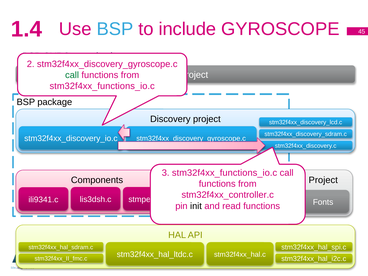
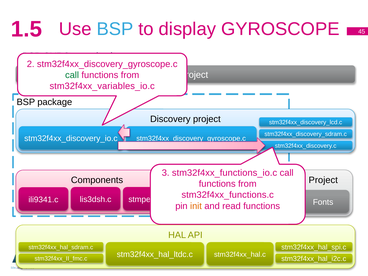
1.4: 1.4 -> 1.5
include: include -> display
stm32f4xx_functions_io.c at (102, 86): stm32f4xx_functions_io.c -> stm32f4xx_variables_io.c
stm32f4xx_controller.c: stm32f4xx_controller.c -> stm32f4xx_functions.c
init colour: black -> orange
